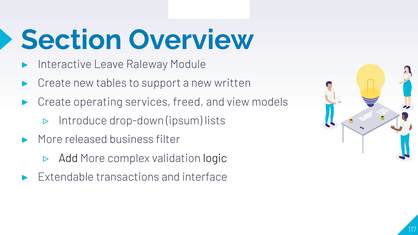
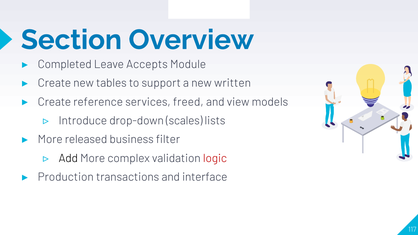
Interactive: Interactive -> Completed
Raleway: Raleway -> Accepts
operating: operating -> reference
ipsum: ipsum -> scales
logic colour: black -> red
Extendable: Extendable -> Production
